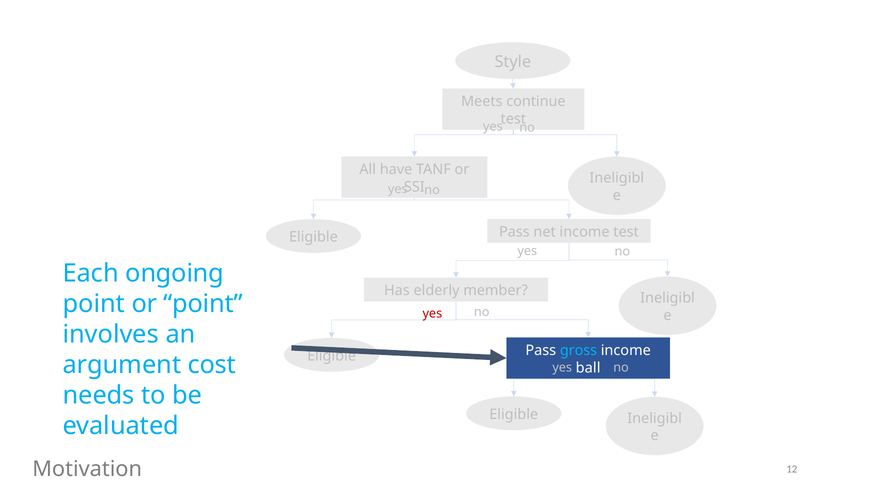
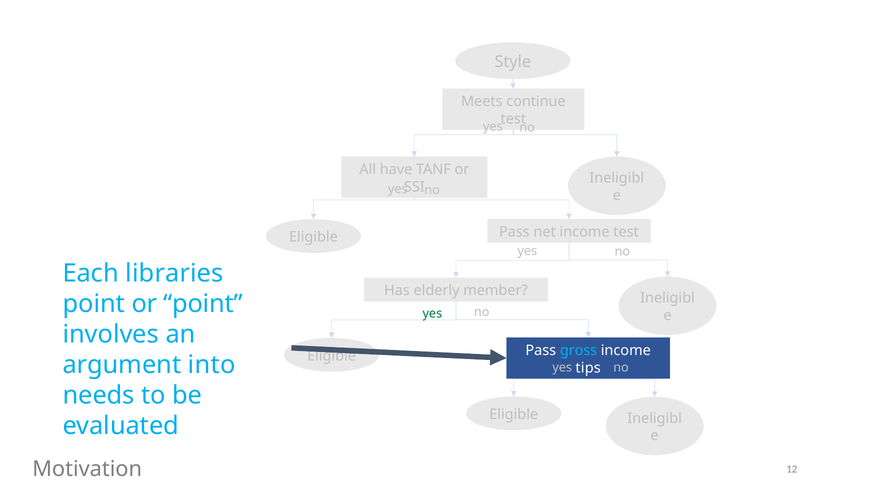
ongoing: ongoing -> libraries
yes at (432, 314) colour: red -> green
cost: cost -> into
ball: ball -> tips
